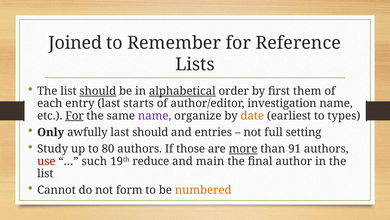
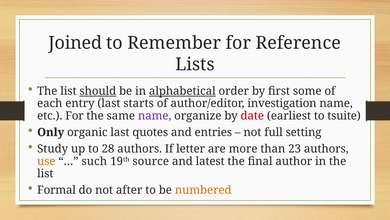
them: them -> some
For at (74, 115) underline: present -> none
date colour: orange -> red
types: types -> tsuite
awfully: awfully -> organic
last should: should -> quotes
80: 80 -> 28
those: those -> letter
more underline: present -> none
91: 91 -> 23
use colour: red -> orange
reduce: reduce -> source
main: main -> latest
Cannot: Cannot -> Formal
form: form -> after
